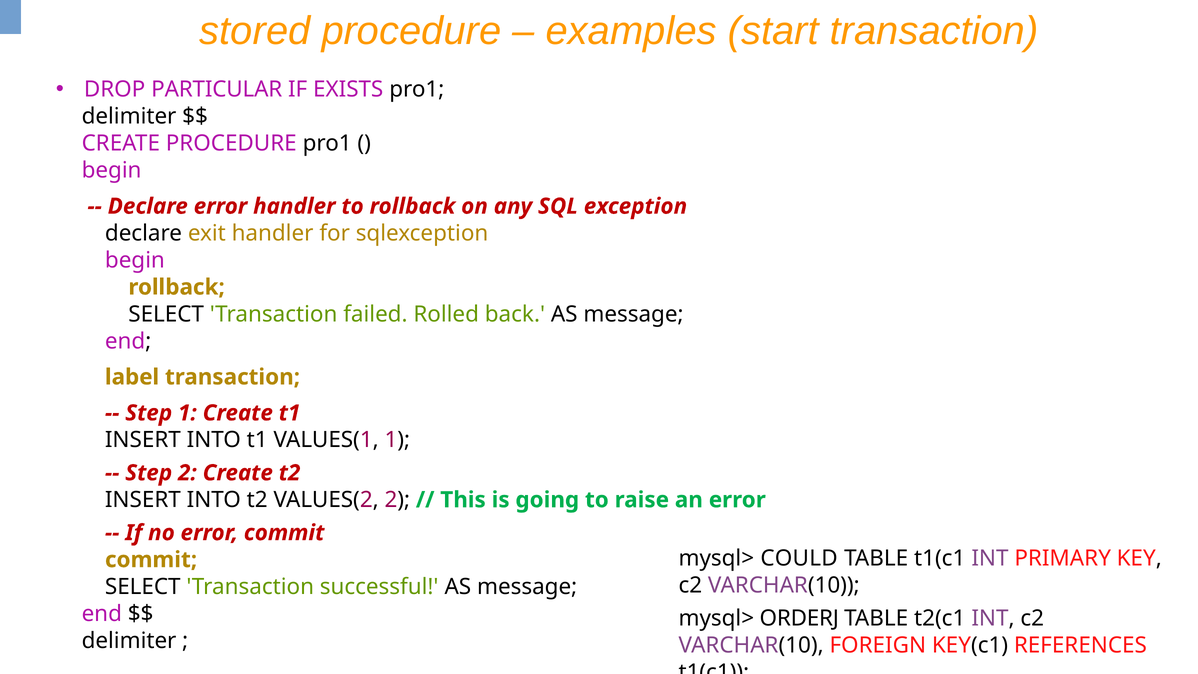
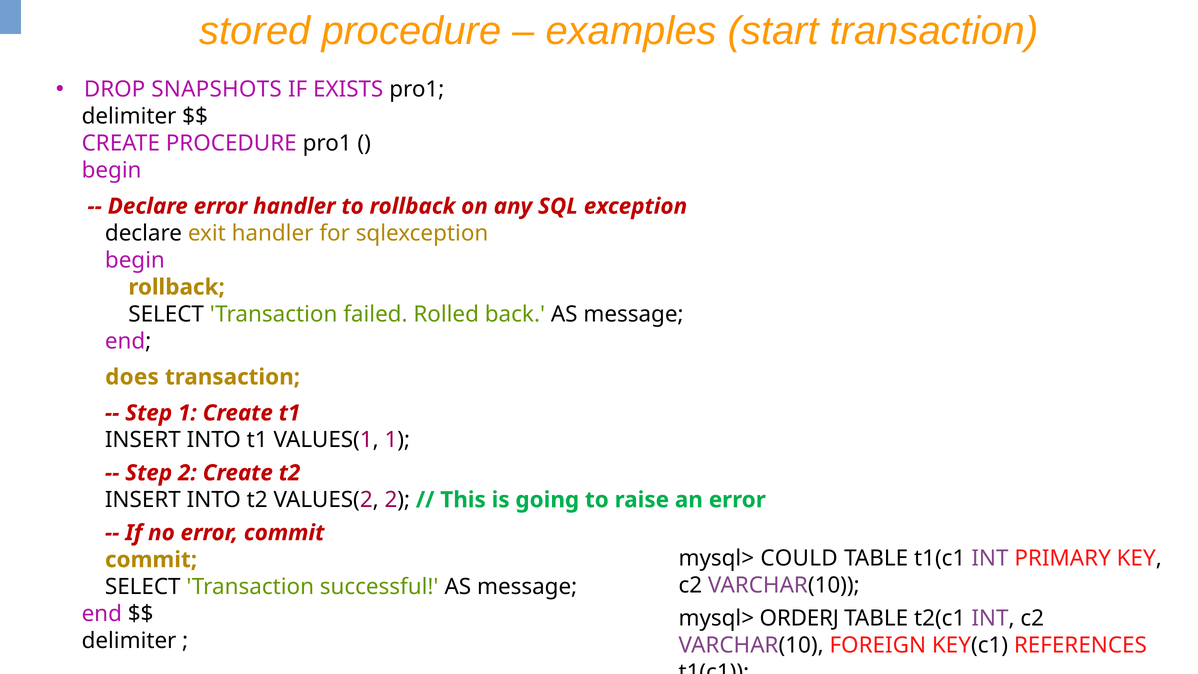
PARTICULAR: PARTICULAR -> SNAPSHOTS
label: label -> does
